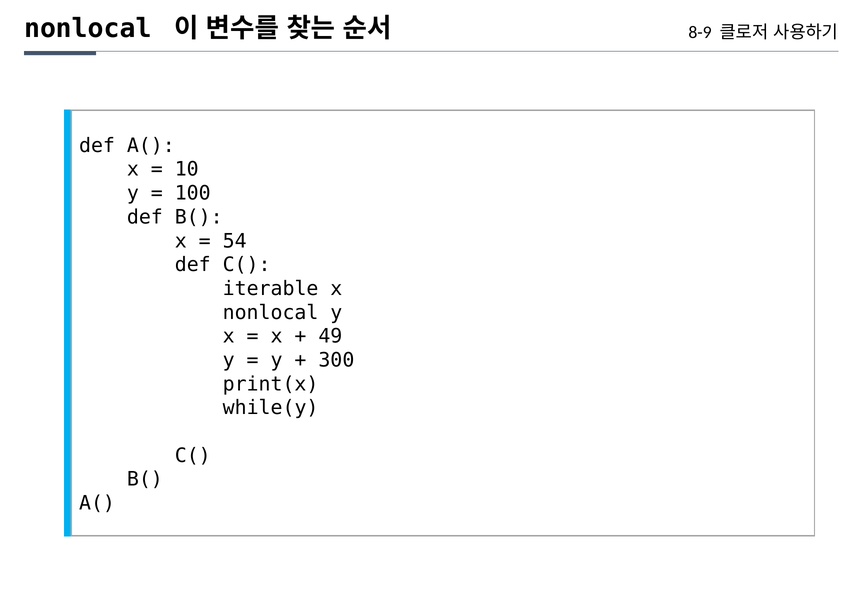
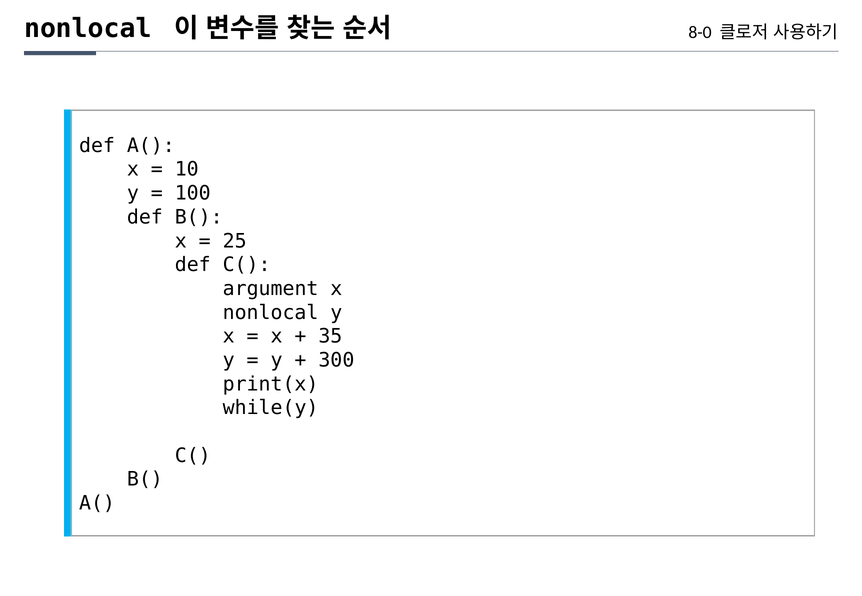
8-9: 8-9 -> 8-0
54: 54 -> 25
iterable: iterable -> argument
49: 49 -> 35
